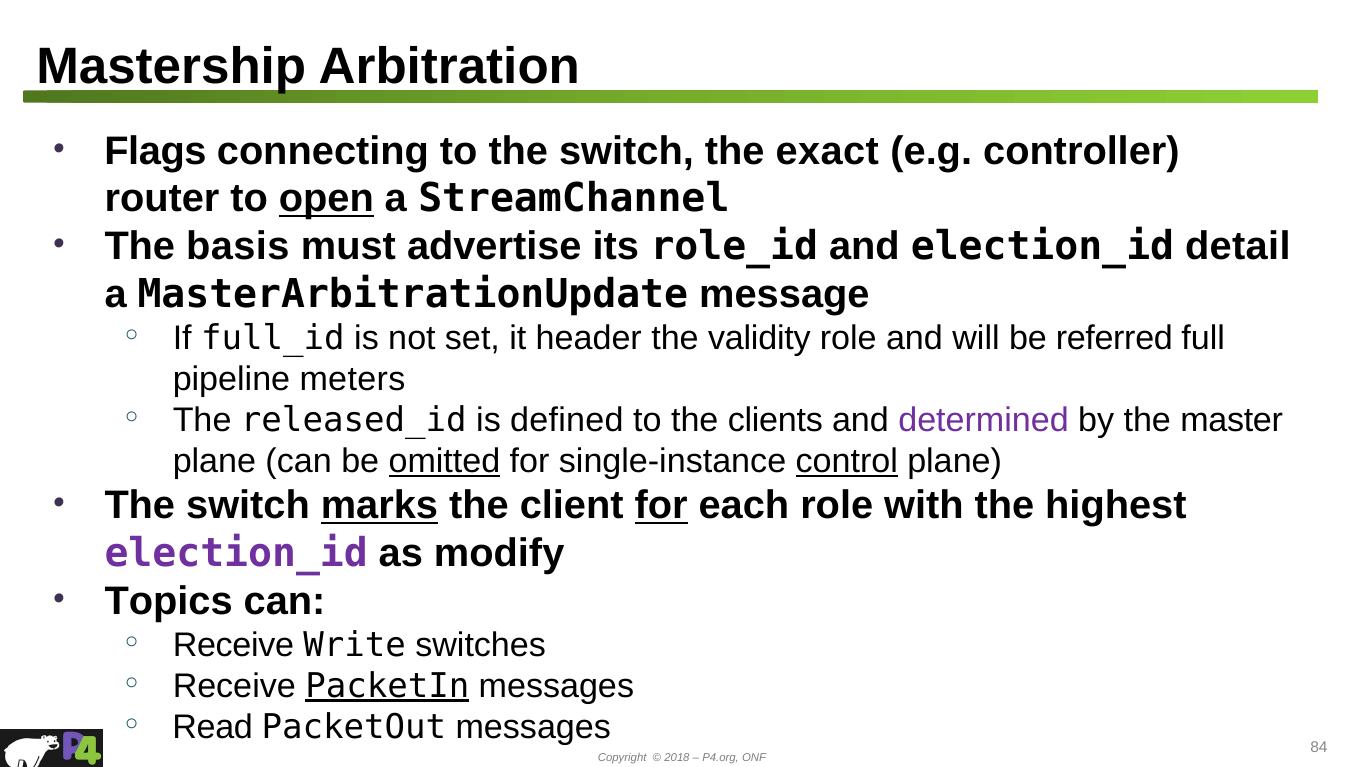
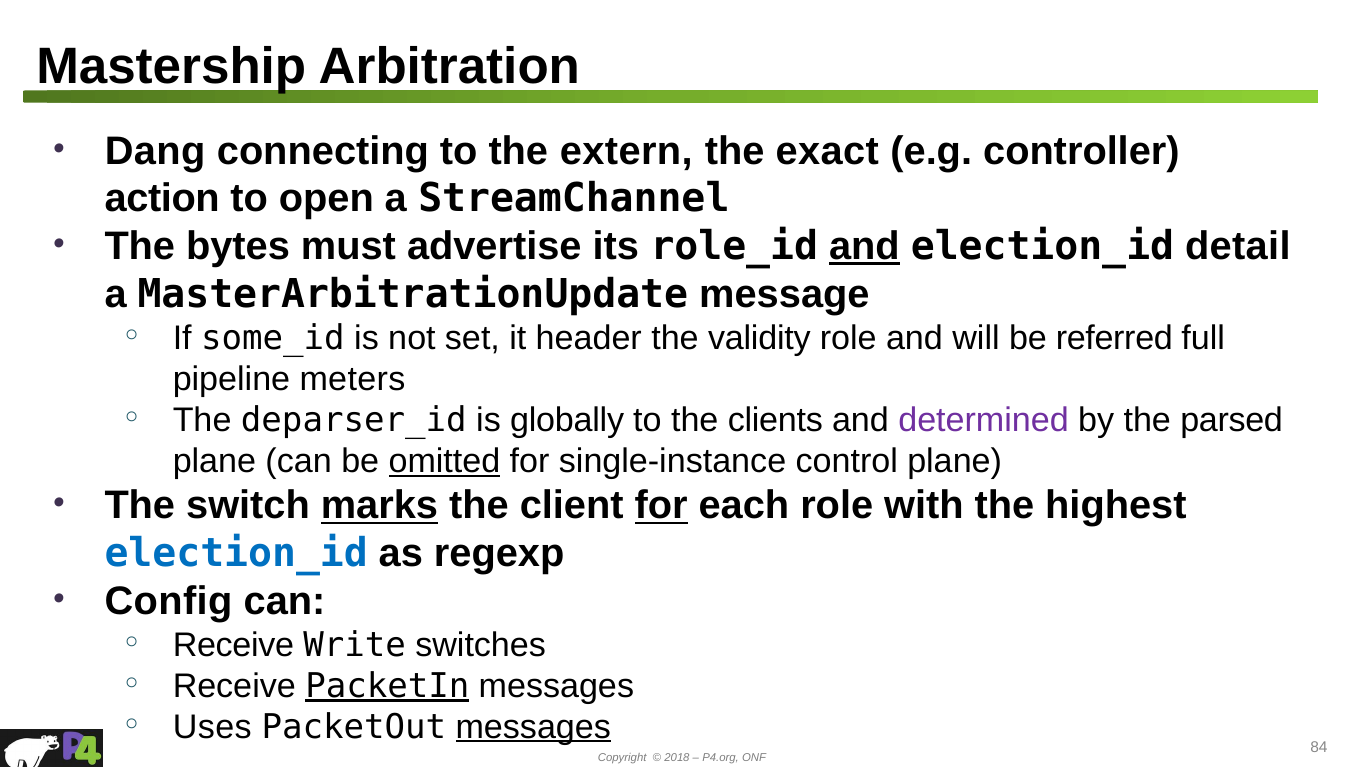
Flags: Flags -> Dang
to the switch: switch -> extern
router: router -> action
open underline: present -> none
basis: basis -> bytes
and at (864, 247) underline: none -> present
full_id: full_id -> some_id
released_id: released_id -> deparser_id
defined: defined -> globally
master: master -> parsed
control underline: present -> none
election_id at (236, 554) colour: purple -> blue
modify: modify -> regexp
Topics: Topics -> Config
Read: Read -> Uses
messages at (533, 727) underline: none -> present
